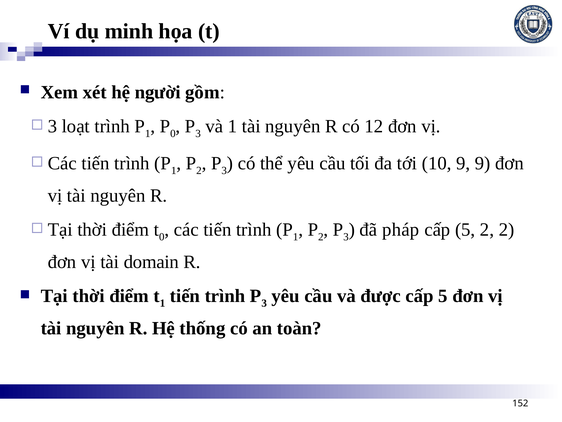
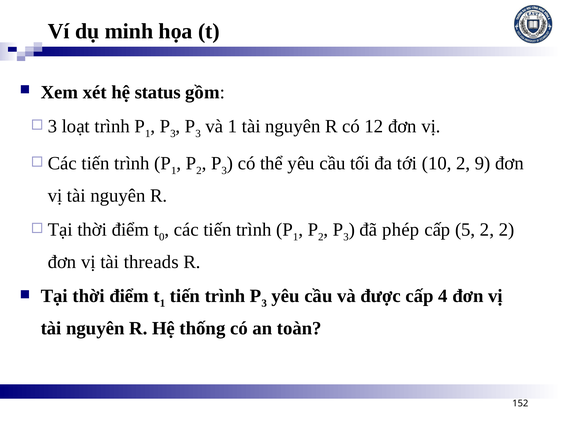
người: người -> status
0 at (173, 133): 0 -> 3
10 9: 9 -> 2
pháp: pháp -> phép
domain: domain -> threads
được cấp 5: 5 -> 4
